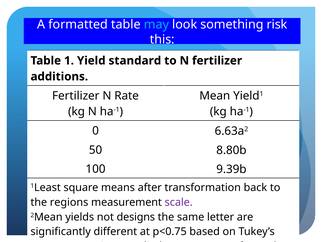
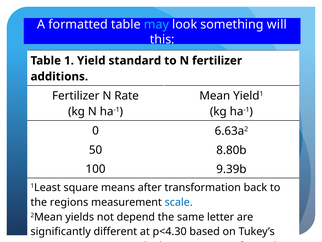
risk: risk -> will
scale colour: purple -> blue
designs: designs -> depend
p<0.75: p<0.75 -> p<4.30
